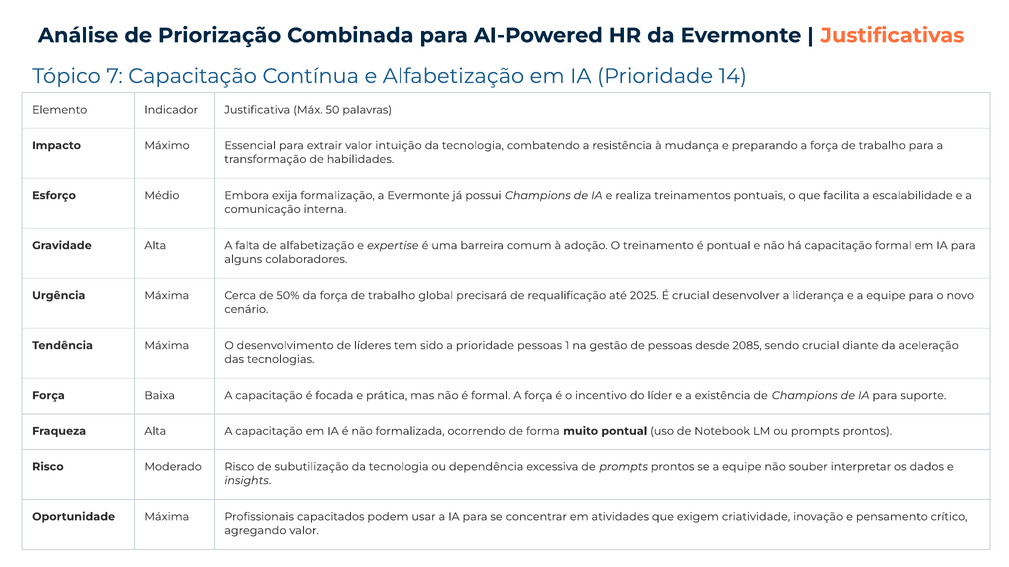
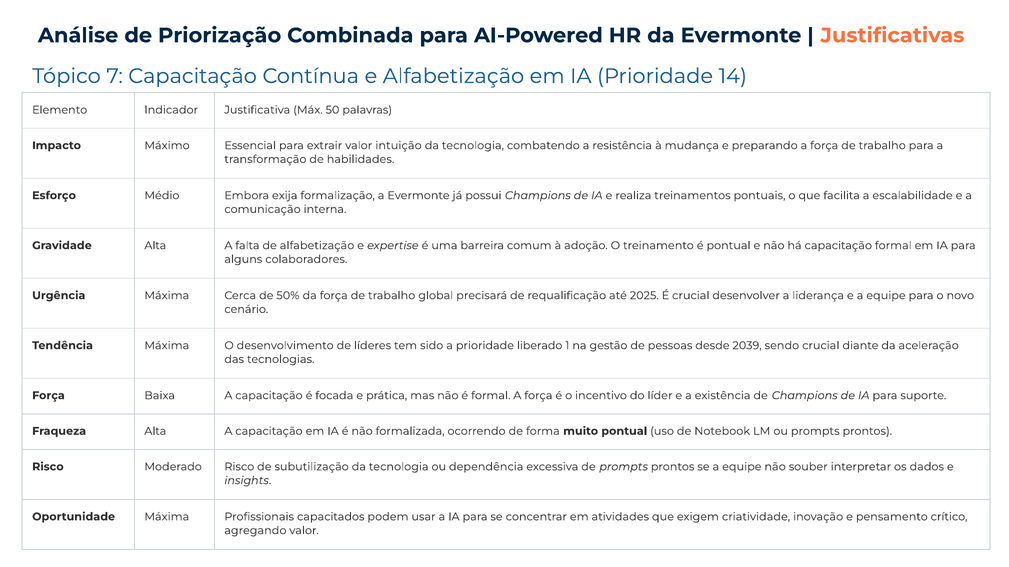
prioridade pessoas: pessoas -> liberado
2085: 2085 -> 2039
